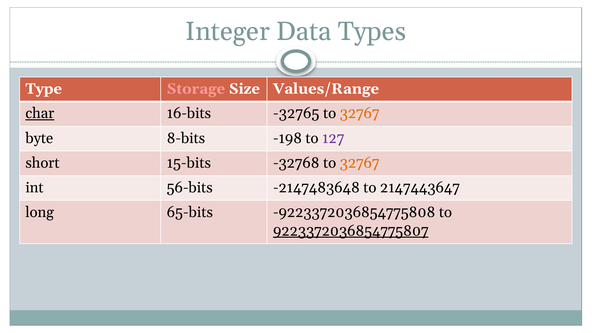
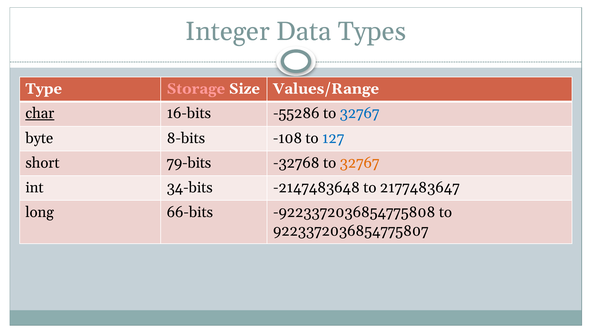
-32765: -32765 -> -55286
32767 at (360, 113) colour: orange -> blue
-198: -198 -> -108
127 colour: purple -> blue
15-bits: 15-bits -> 79-bits
56-bits: 56-bits -> 34-bits
2147443647: 2147443647 -> 2177483647
65-bits: 65-bits -> 66-bits
9223372036854775807 underline: present -> none
